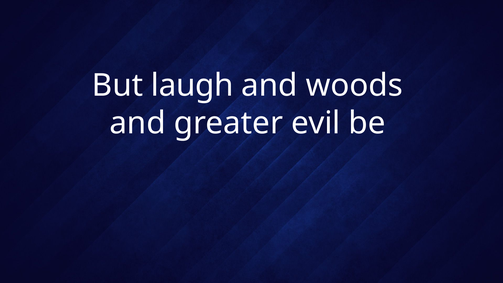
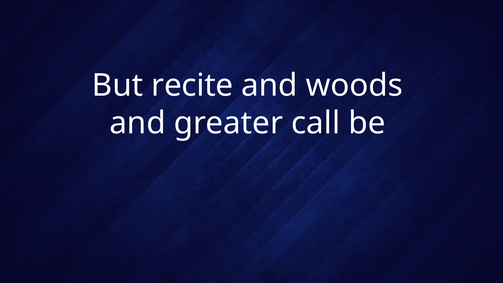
laugh: laugh -> recite
evil: evil -> call
